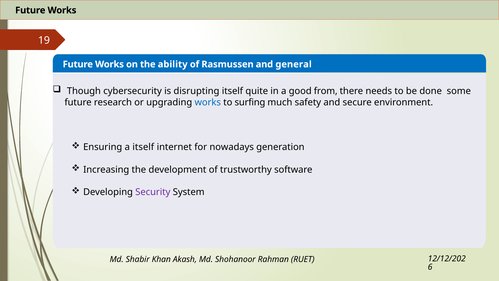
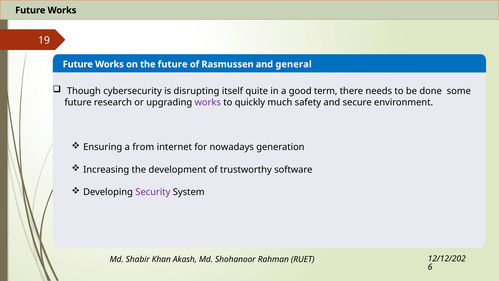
the ability: ability -> future
from: from -> term
works at (208, 102) colour: blue -> purple
surfing: surfing -> quickly
a itself: itself -> from
